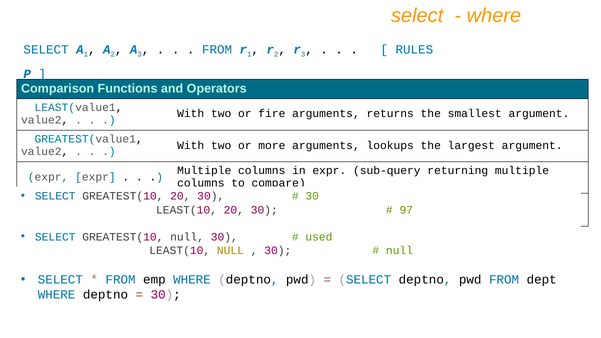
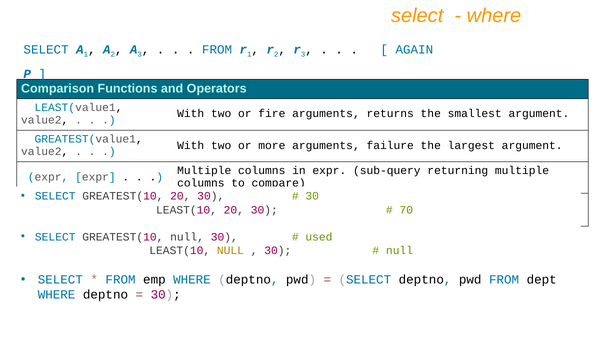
RULES: RULES -> AGAIN
lookups: lookups -> failure
97: 97 -> 70
